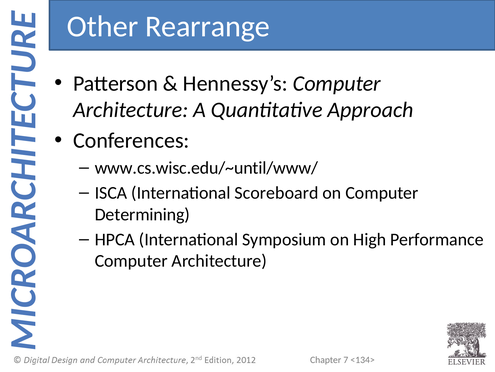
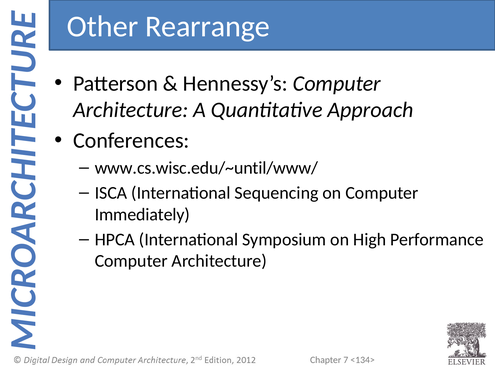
Scoreboard: Scoreboard -> Sequencing
Determining: Determining -> Immediately
